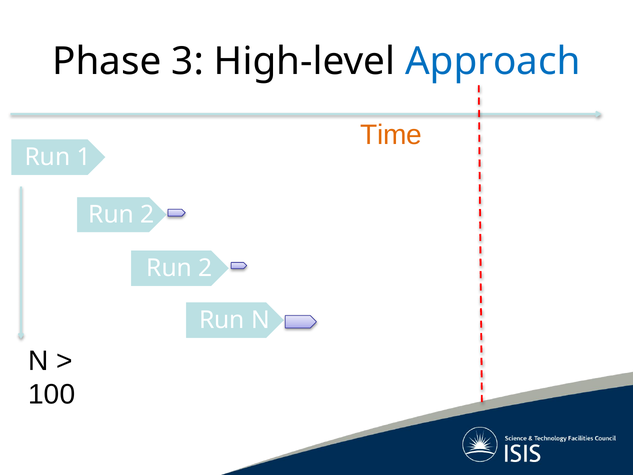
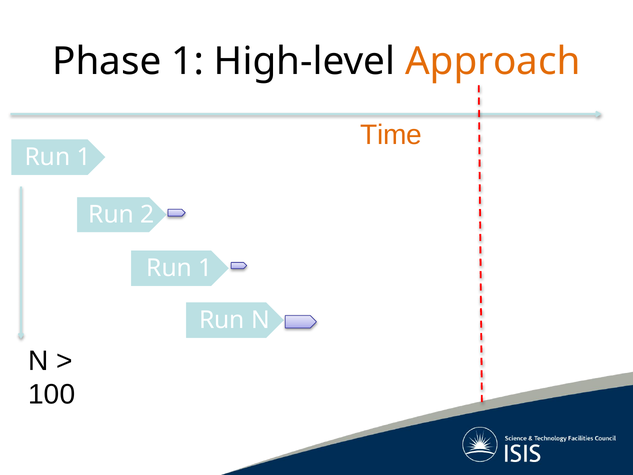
Phase 3: 3 -> 1
Approach colour: blue -> orange
2 at (205, 268): 2 -> 1
